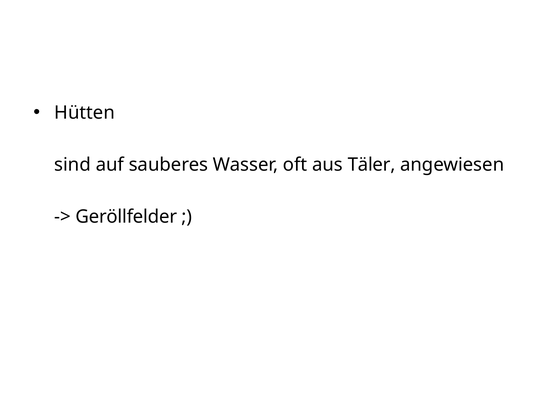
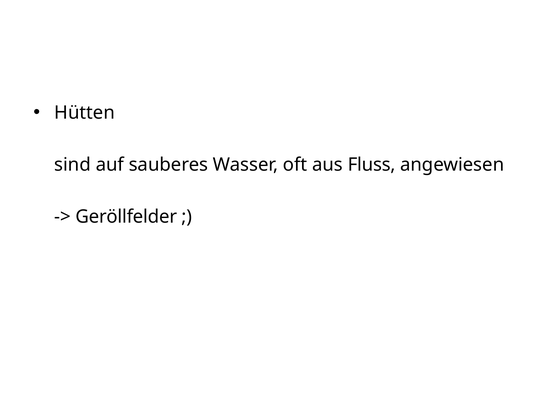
Täler: Täler -> Fluss
